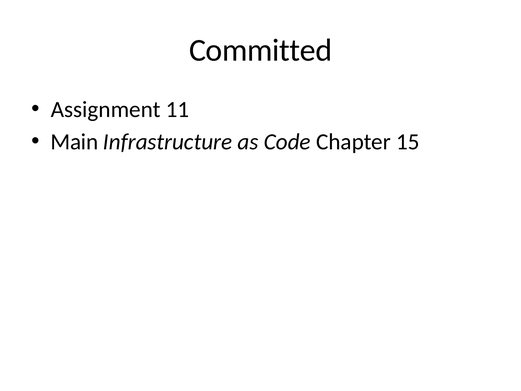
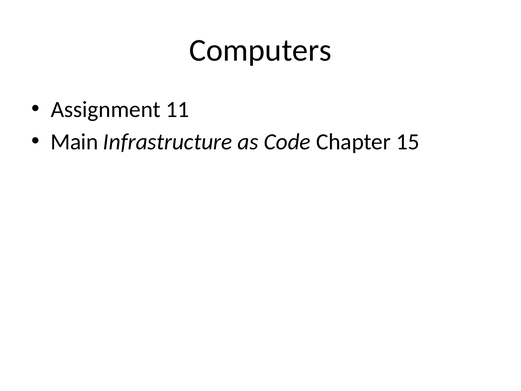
Committed: Committed -> Computers
